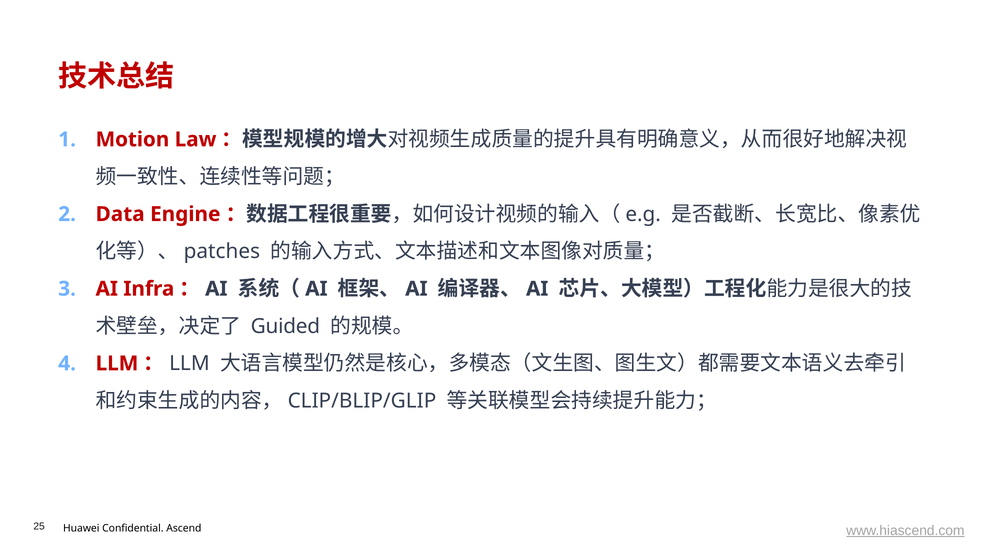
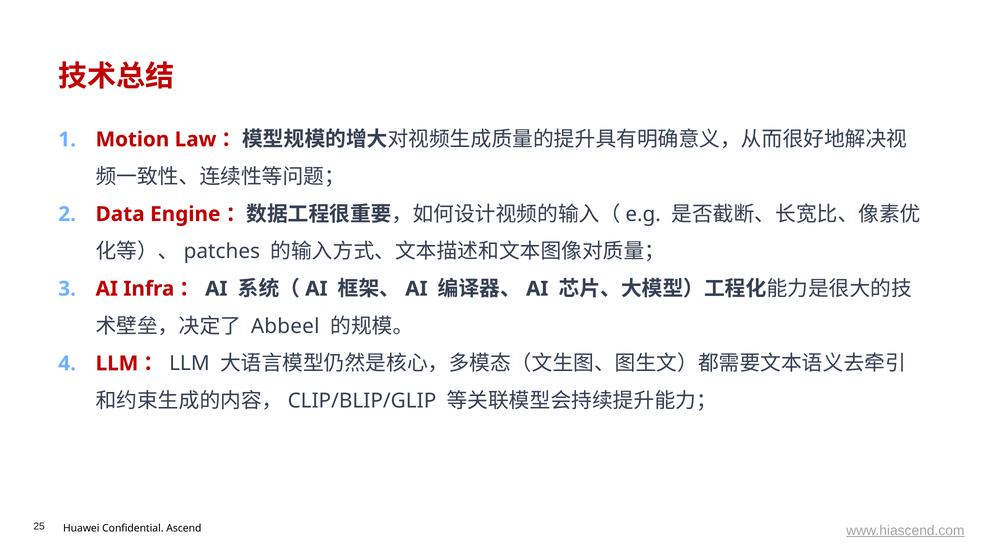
Guided: Guided -> Abbeel
